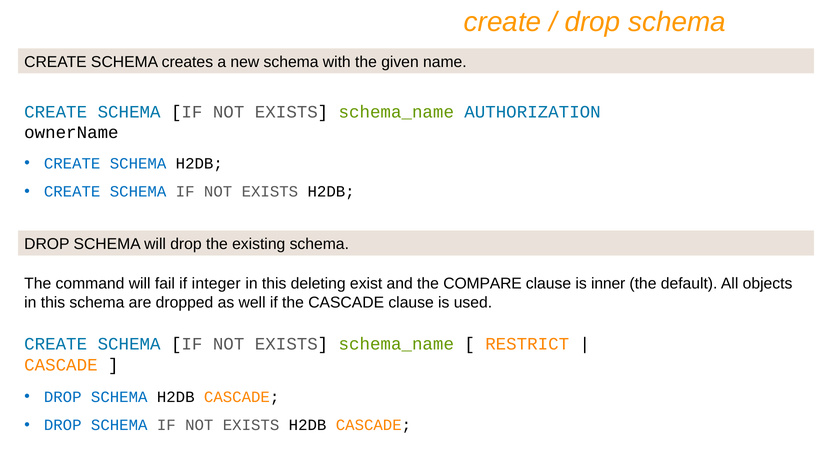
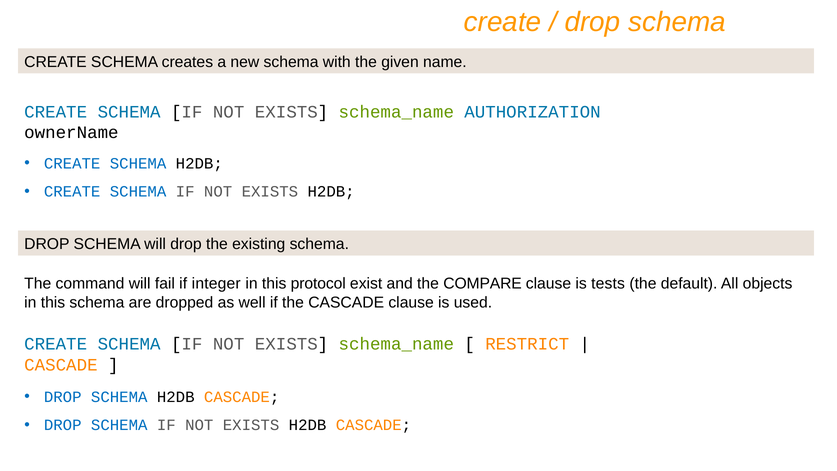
deleting: deleting -> protocol
inner: inner -> tests
